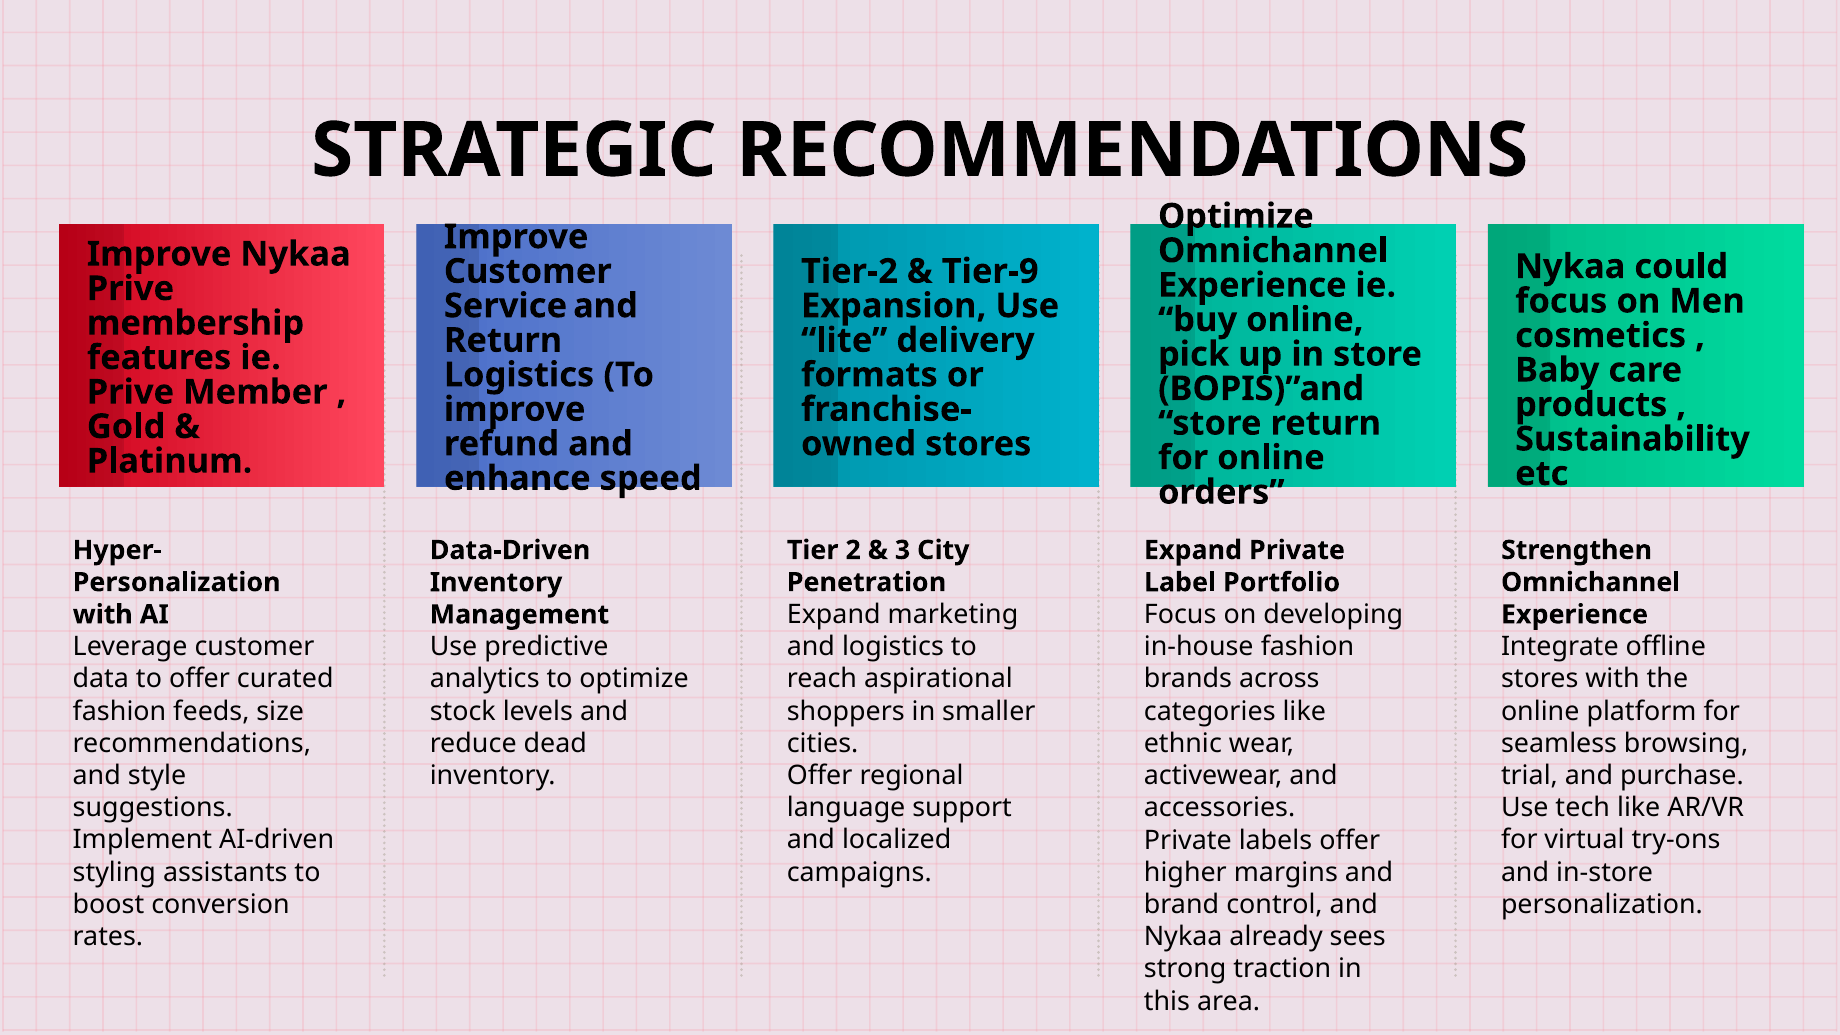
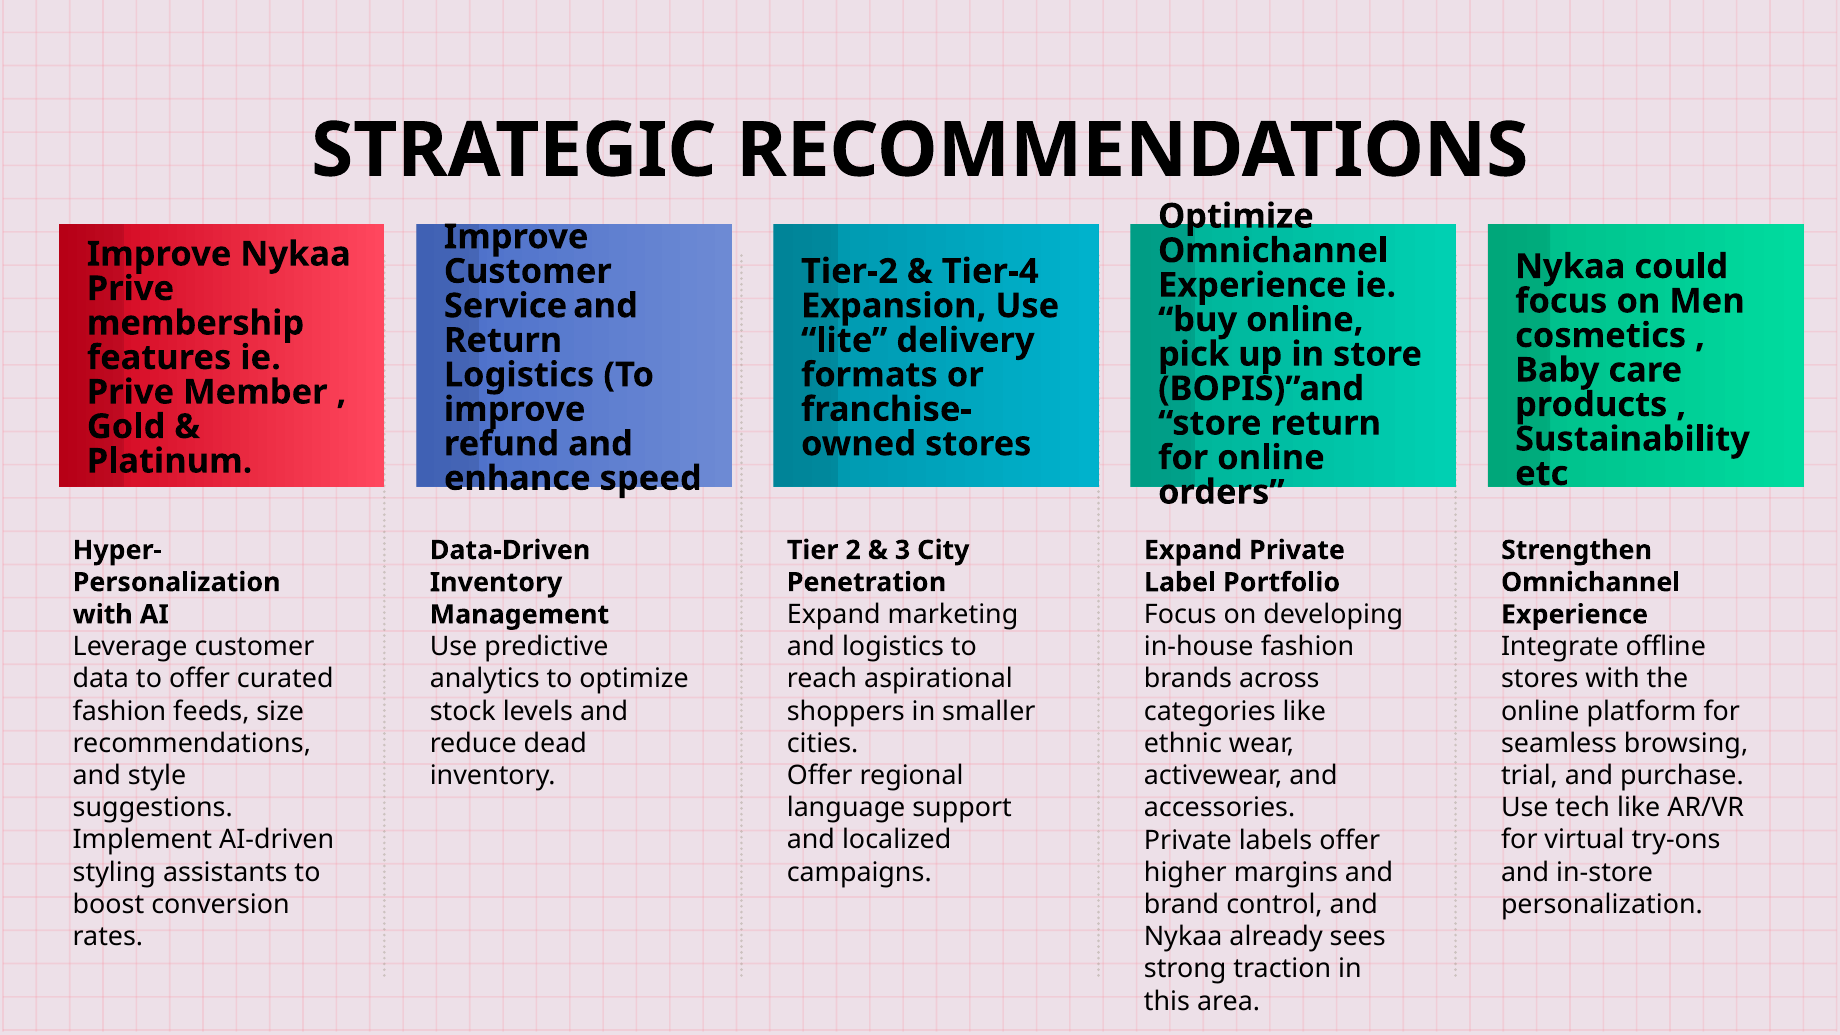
Tier-9: Tier-9 -> Tier-4
